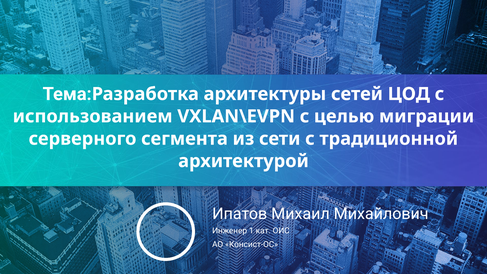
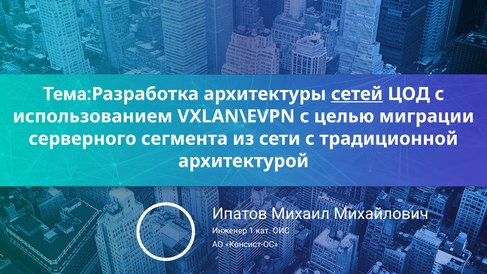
сетей underline: none -> present
